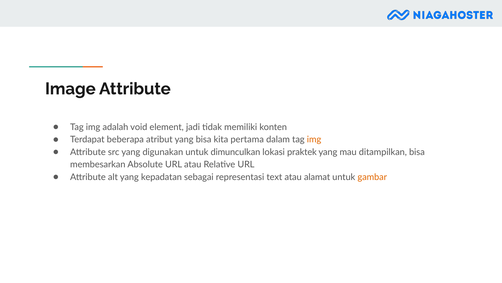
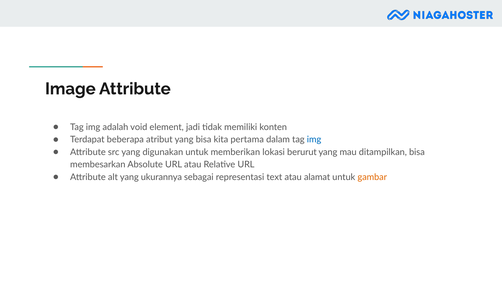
img at (314, 139) colour: orange -> blue
dimunculkan: dimunculkan -> memberikan
praktek: praktek -> berurut
kepadatan: kepadatan -> ukurannya
